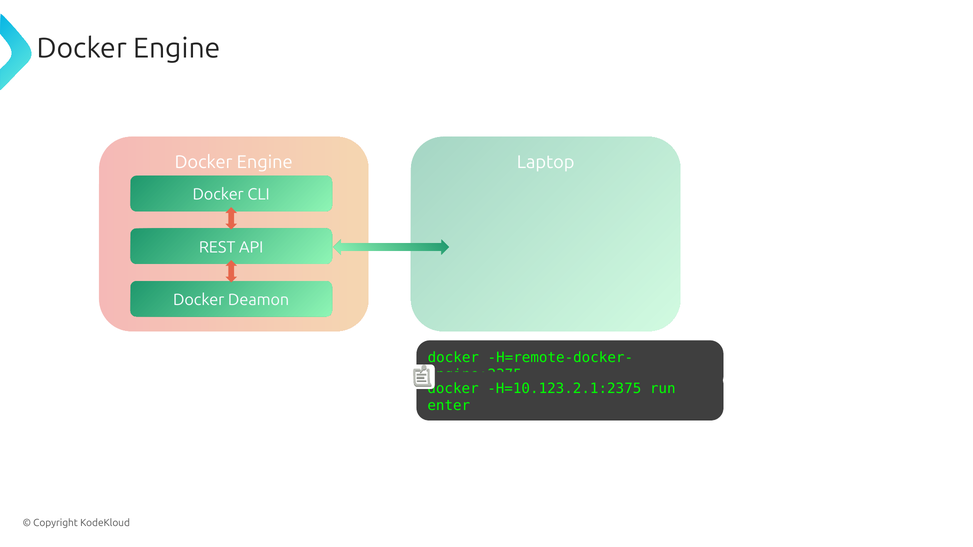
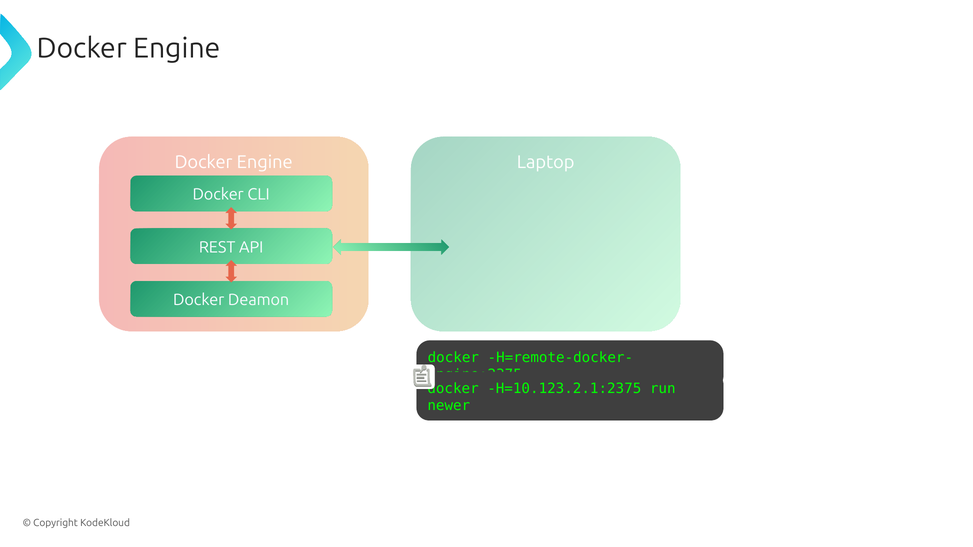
enter: enter -> newer
